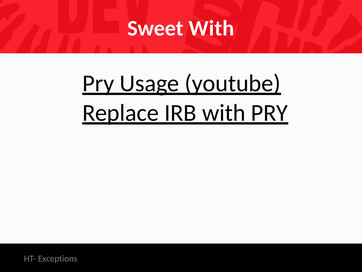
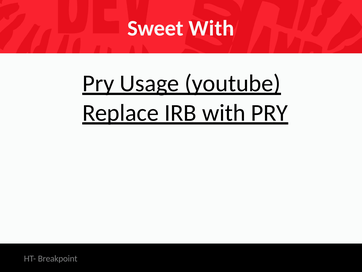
Exceptions: Exceptions -> Breakpoint
